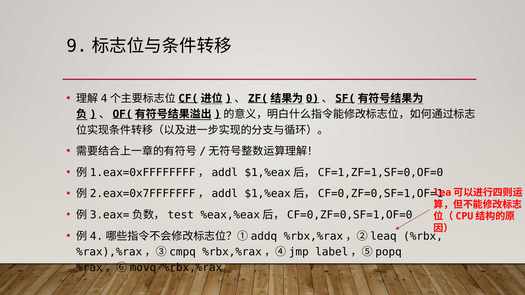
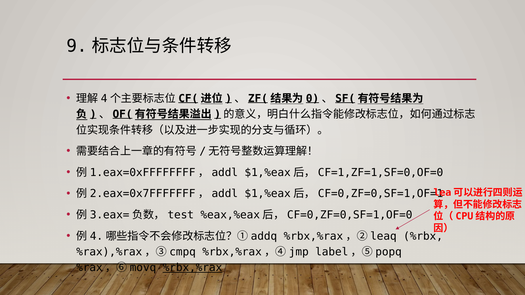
%rbx,%rax underline: none -> present
